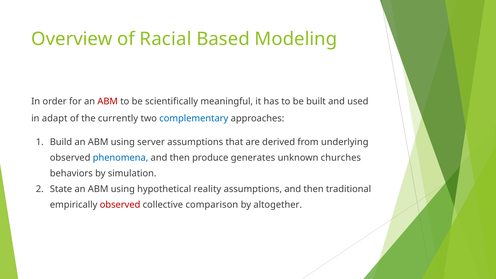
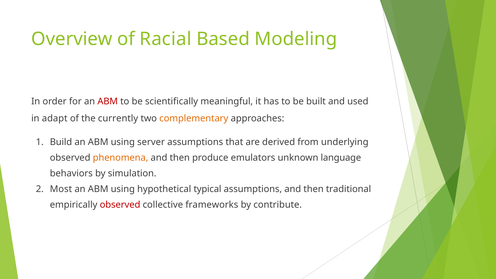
complementary colour: blue -> orange
phenomena colour: blue -> orange
generates: generates -> emulators
churches: churches -> language
State: State -> Most
reality: reality -> typical
comparison: comparison -> frameworks
altogether: altogether -> contribute
